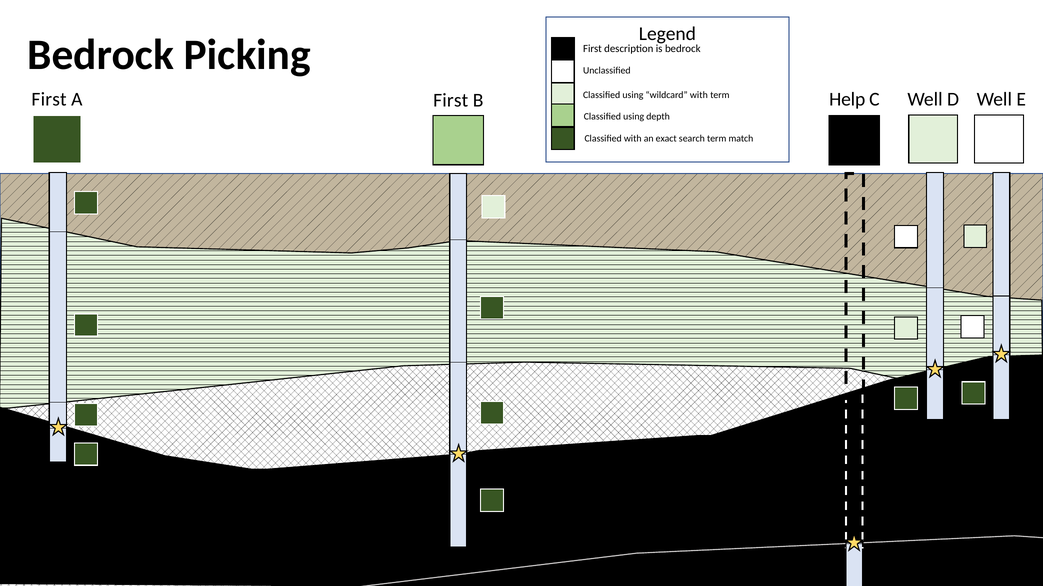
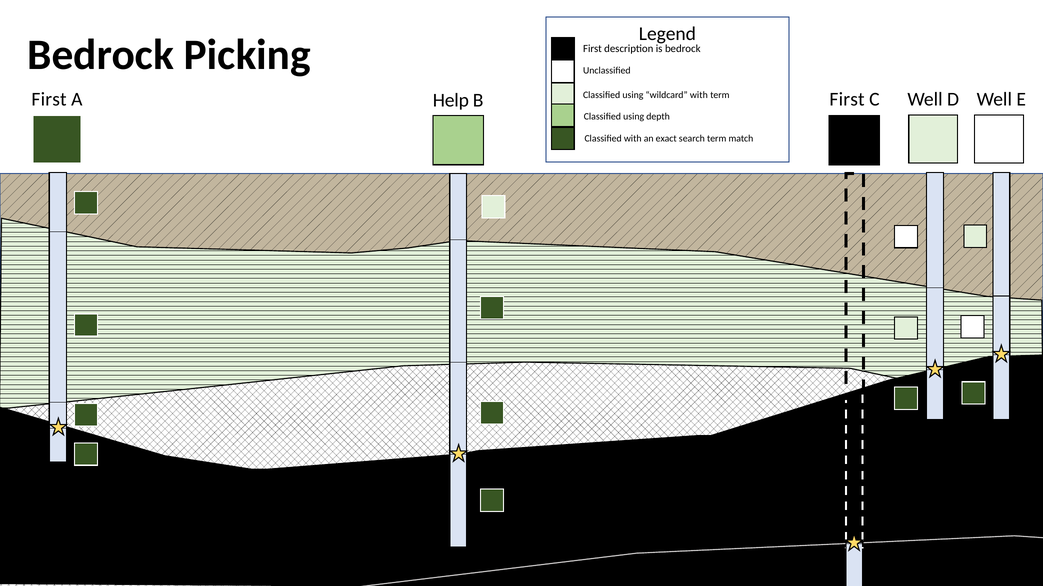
First at (451, 100): First -> Help
B Help: Help -> First
